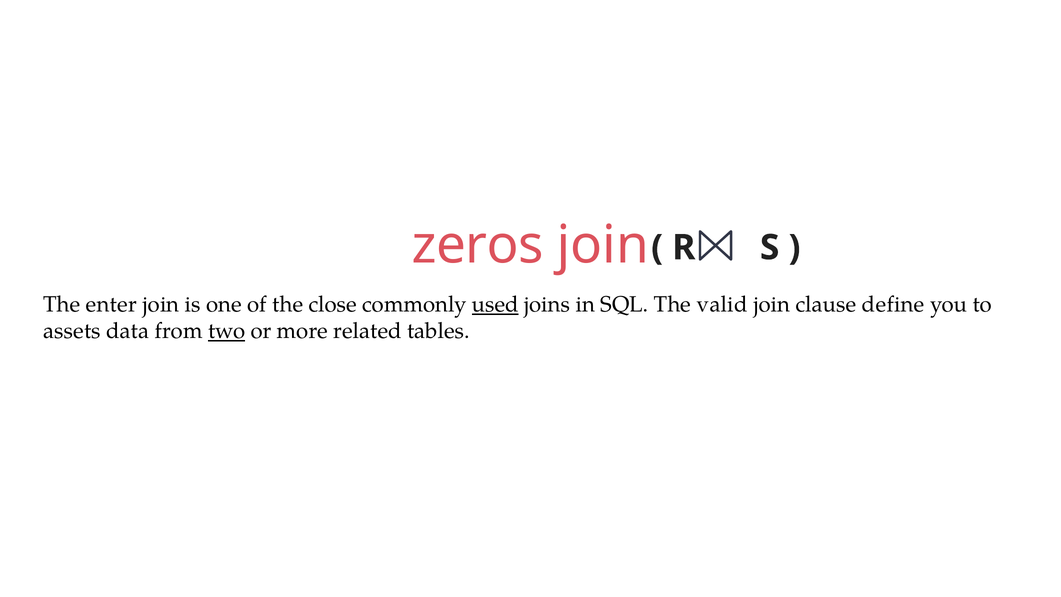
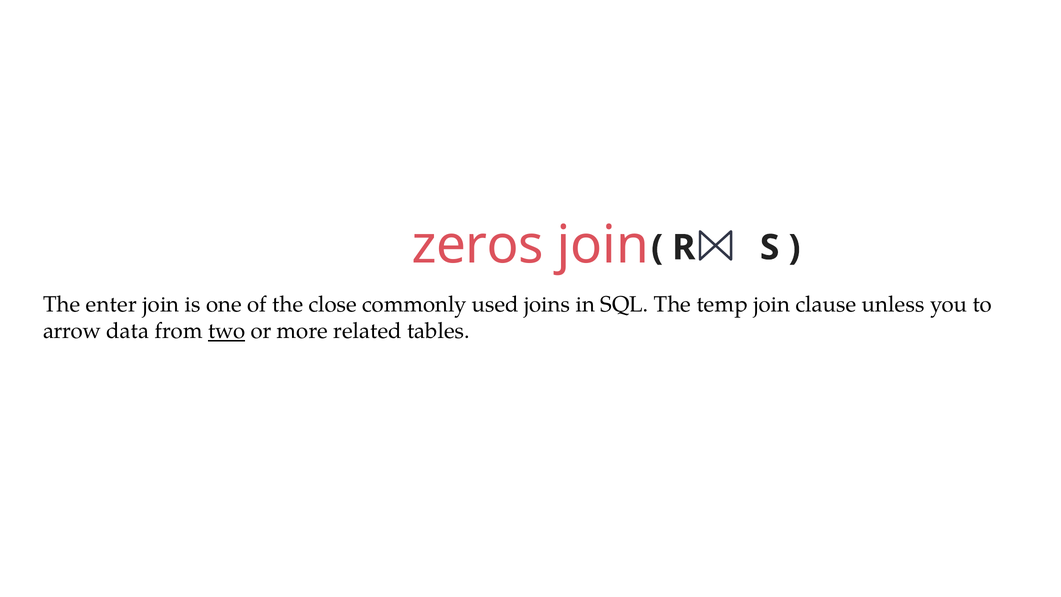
used underline: present -> none
valid: valid -> temp
define: define -> unless
assets: assets -> arrow
